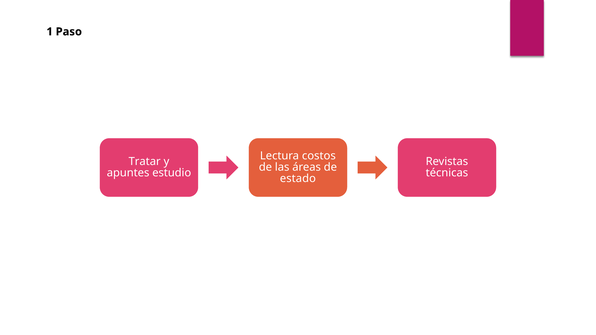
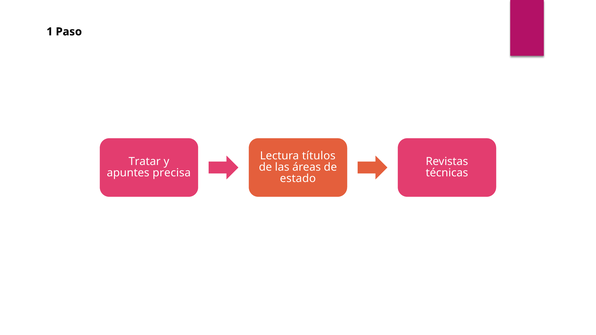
costos: costos -> títulos
estudio: estudio -> precisa
